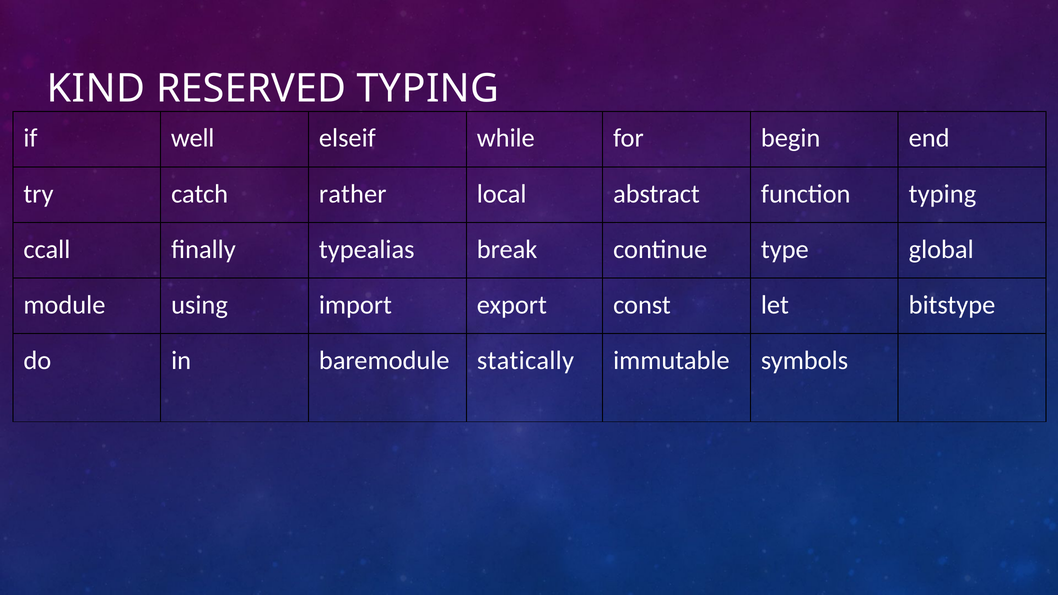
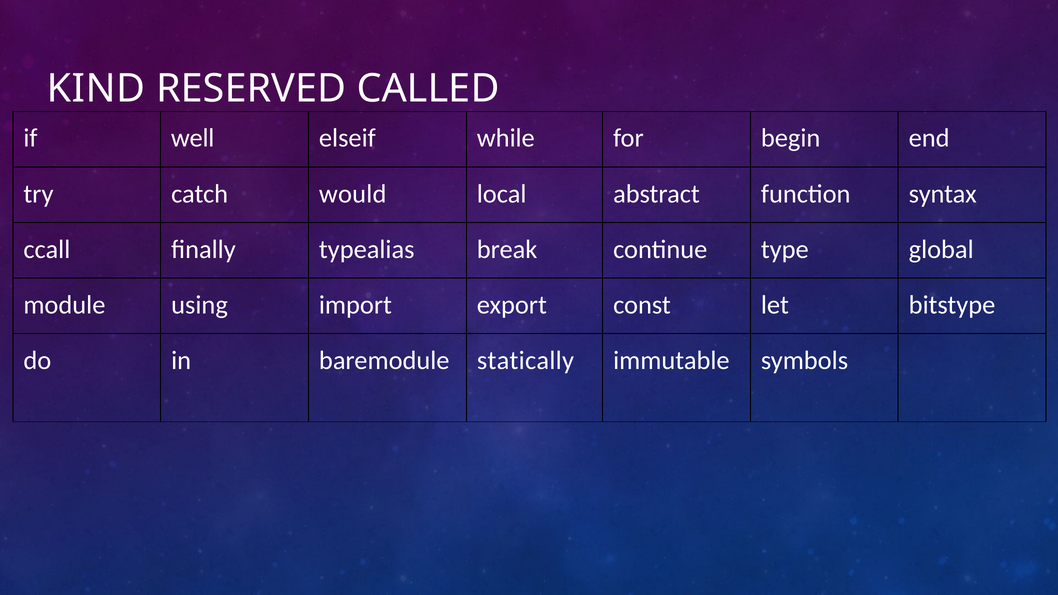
RESERVED TYPING: TYPING -> CALLED
rather: rather -> would
function typing: typing -> syntax
